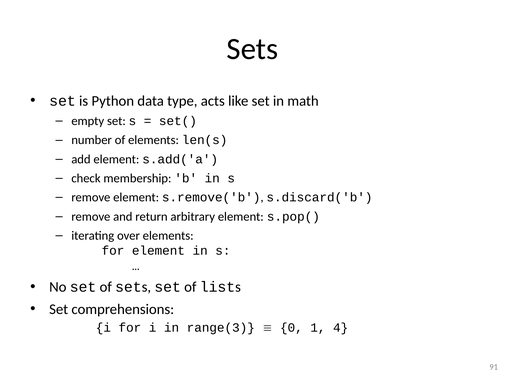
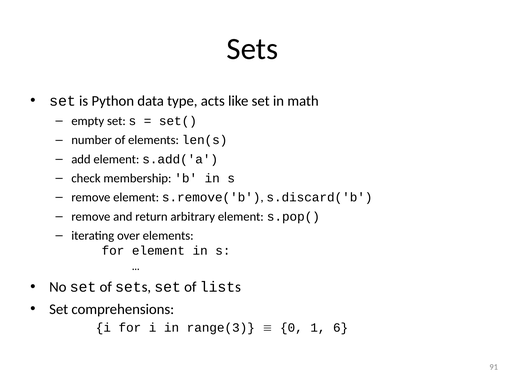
4: 4 -> 6
